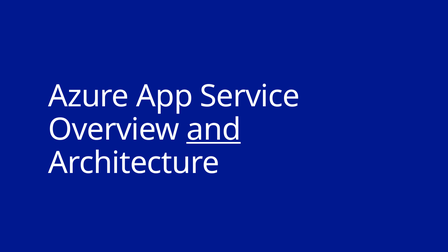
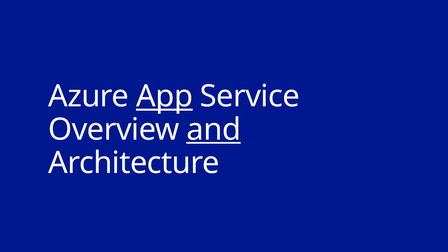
App underline: none -> present
